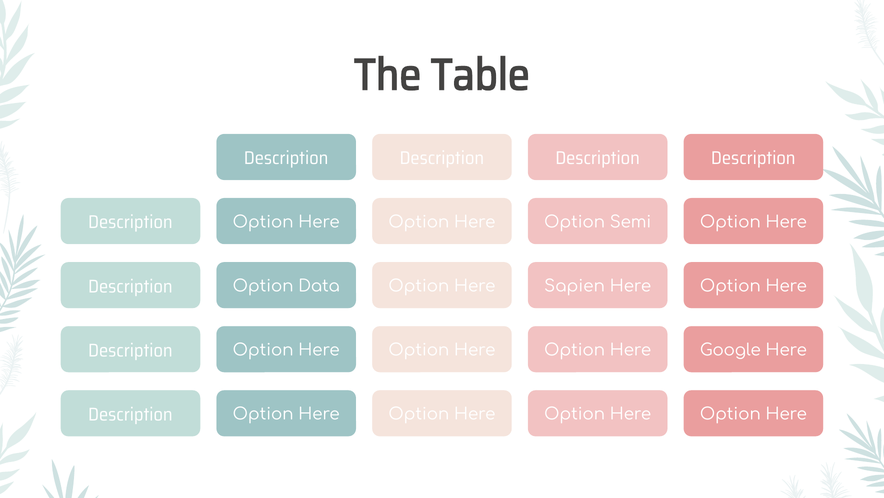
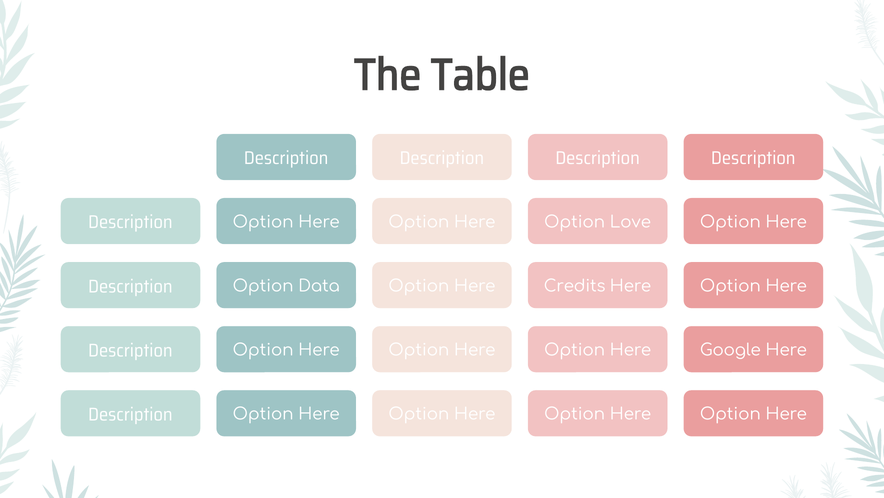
Semi: Semi -> Love
Sapien: Sapien -> Credits
